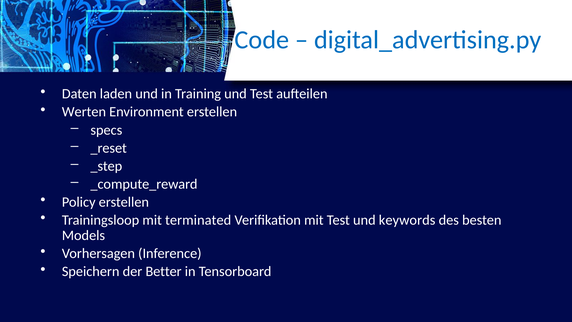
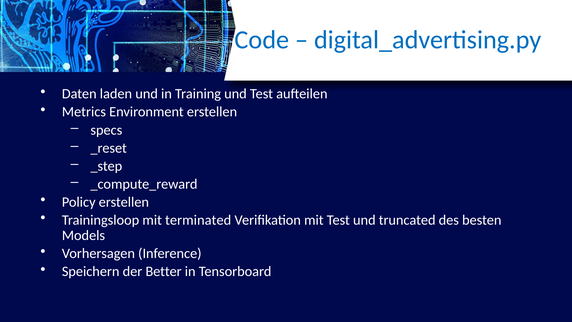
Werten: Werten -> Metrics
keywords: keywords -> truncated
